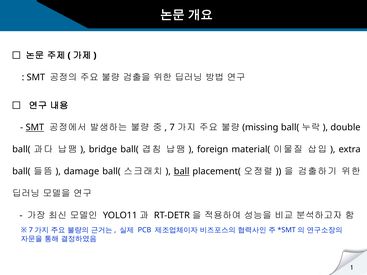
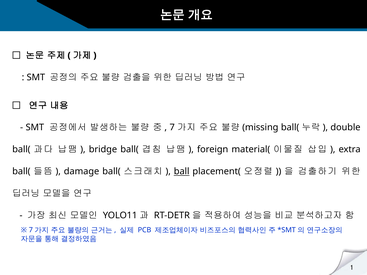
SMT at (35, 128) underline: present -> none
